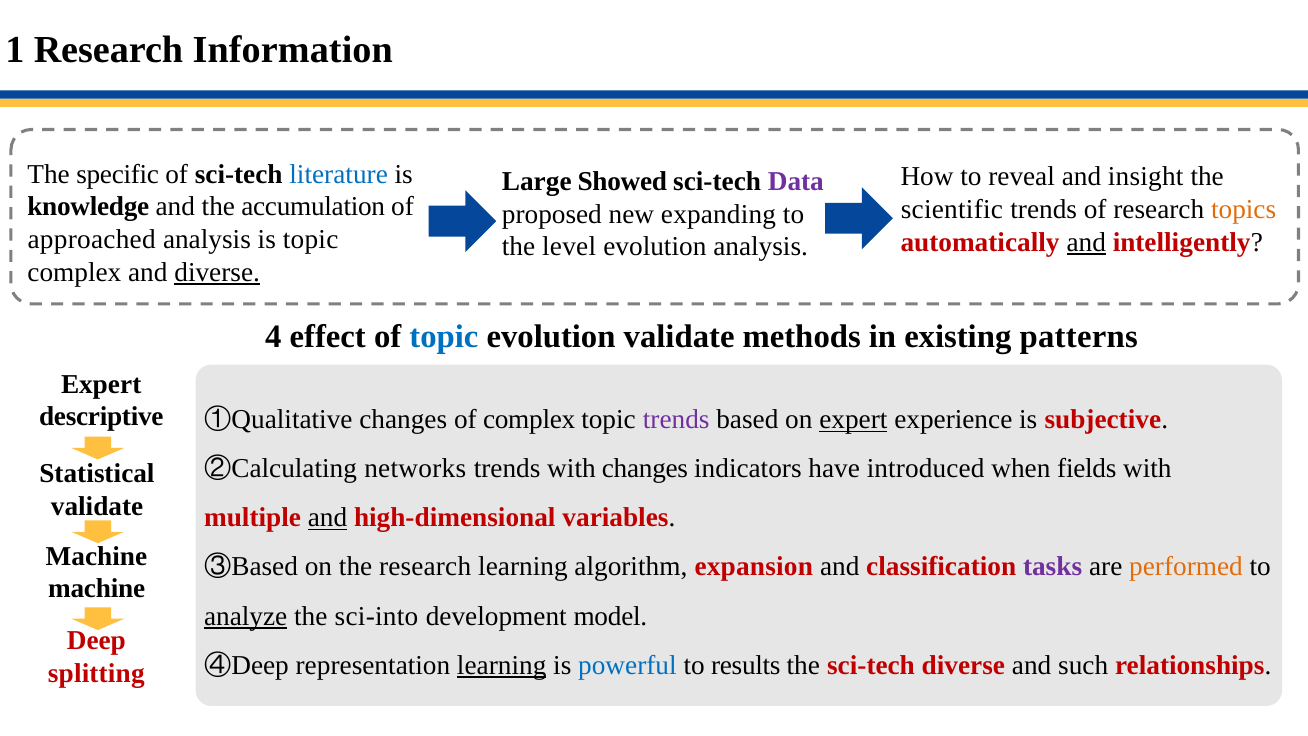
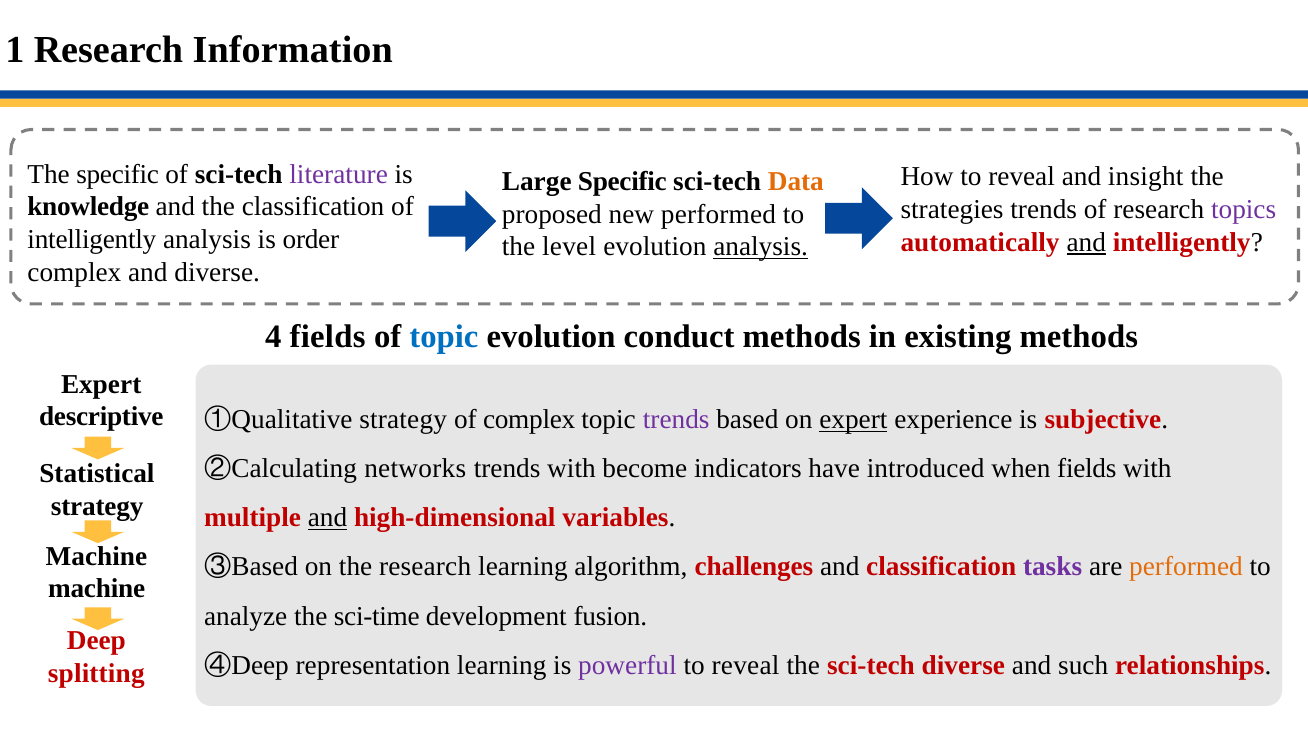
literature colour: blue -> purple
Large Showed: Showed -> Specific
Data colour: purple -> orange
the accumulation: accumulation -> classification
scientific: scientific -> strategies
topics colour: orange -> purple
new expanding: expanding -> performed
approached at (92, 239): approached -> intelligently
is topic: topic -> order
analysis at (761, 247) underline: none -> present
diverse at (217, 272) underline: present -> none
4 effect: effect -> fields
evolution validate: validate -> conduct
existing patterns: patterns -> methods
①Qualitative changes: changes -> strategy
with changes: changes -> become
validate at (97, 506): validate -> strategy
expansion: expansion -> challenges
analyze underline: present -> none
sci-into: sci-into -> sci-time
model: model -> fusion
learning at (502, 665) underline: present -> none
powerful colour: blue -> purple
results at (746, 665): results -> reveal
